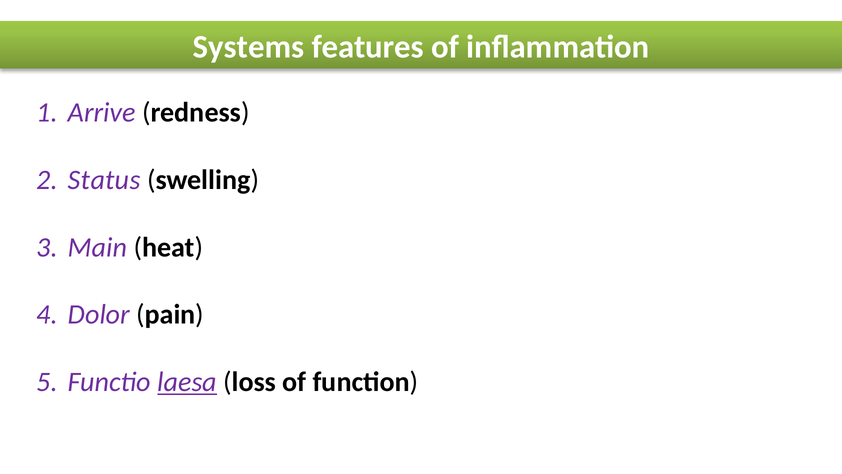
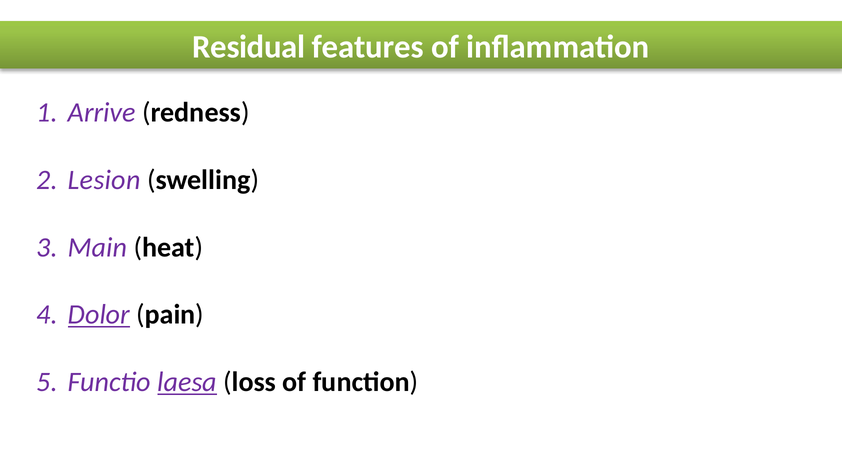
Systems: Systems -> Residual
Status: Status -> Lesion
Dolor underline: none -> present
